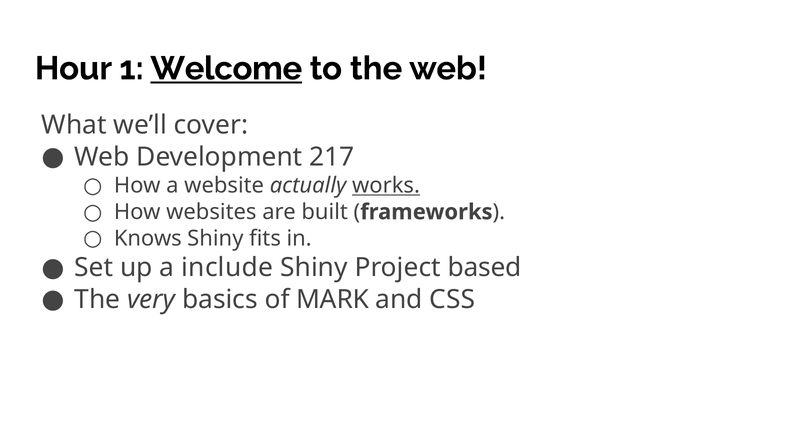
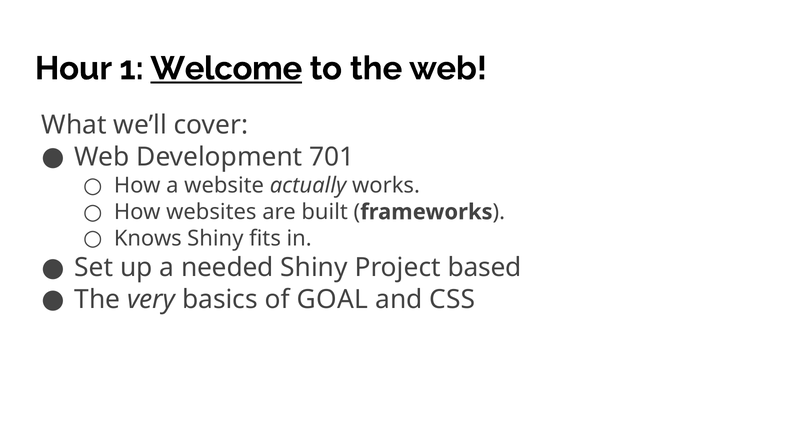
217: 217 -> 701
works underline: present -> none
include: include -> needed
MARK: MARK -> GOAL
